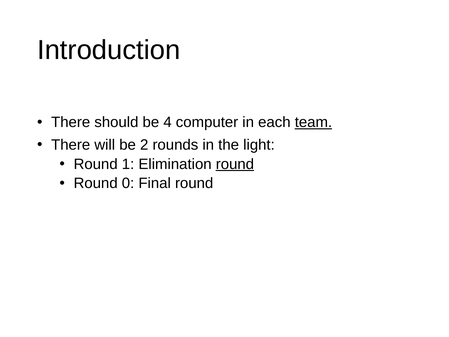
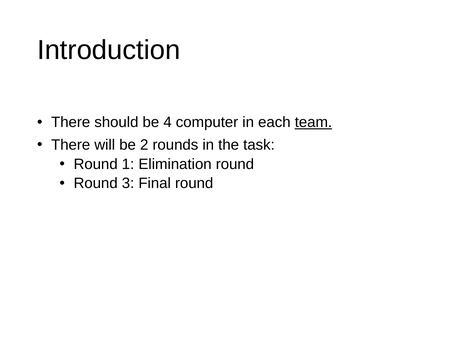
light: light -> task
round at (235, 164) underline: present -> none
0: 0 -> 3
